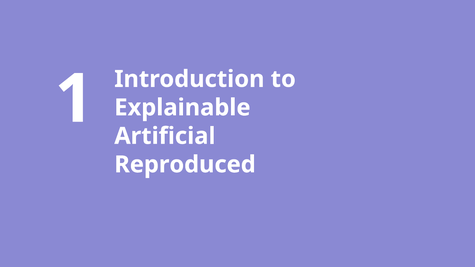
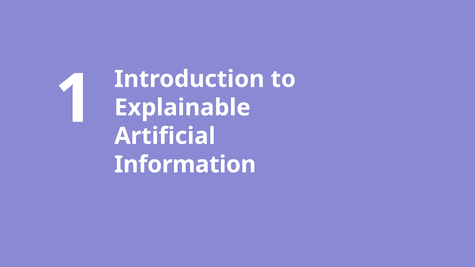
Reproduced: Reproduced -> Information
